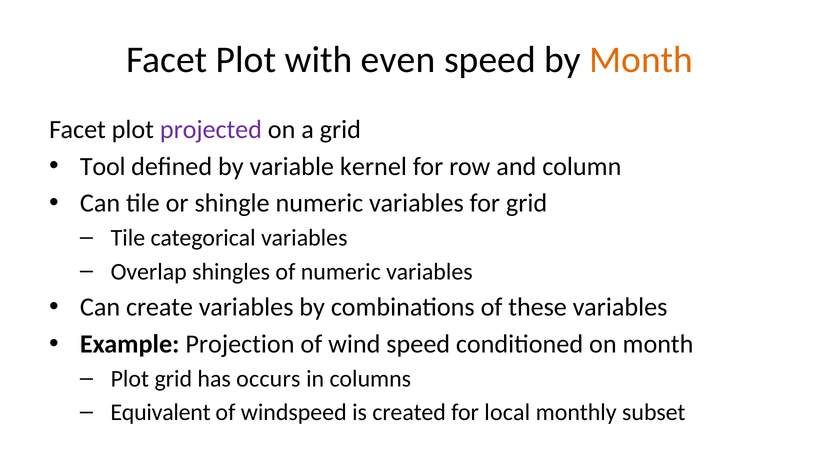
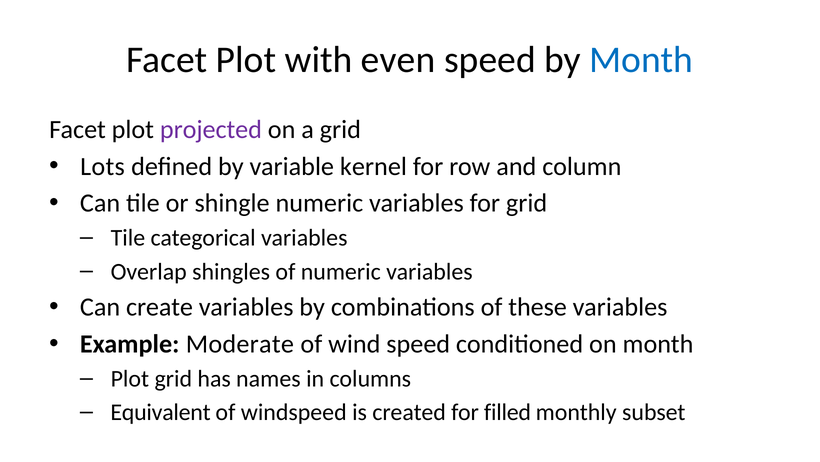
Month at (641, 59) colour: orange -> blue
Tool: Tool -> Lots
Projection: Projection -> Moderate
occurs: occurs -> names
local: local -> filled
